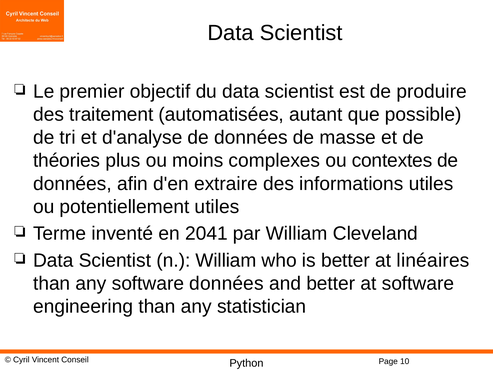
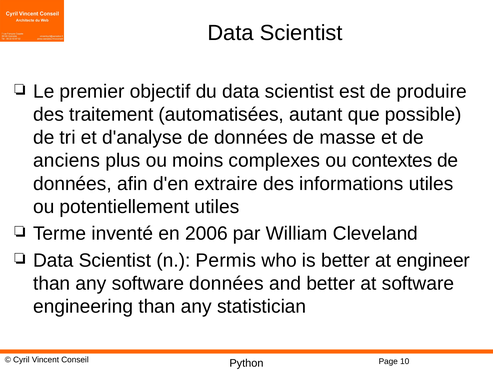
théories: théories -> anciens
2041: 2041 -> 2006
n William: William -> Permis
linéaires: linéaires -> engineer
